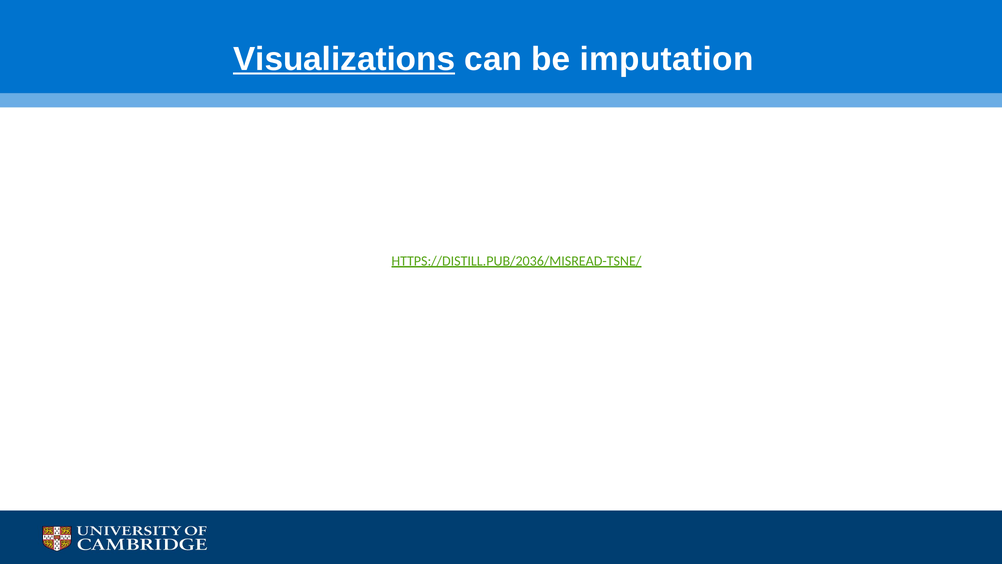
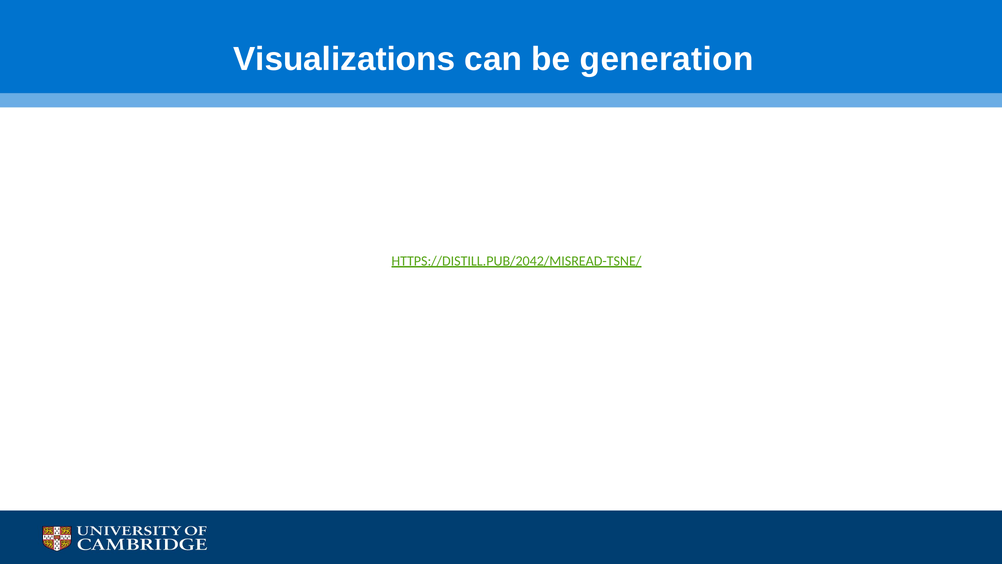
Visualizations underline: present -> none
imputation: imputation -> generation
HTTPS://DISTILL.PUB/2036/MISREAD-TSNE/: HTTPS://DISTILL.PUB/2036/MISREAD-TSNE/ -> HTTPS://DISTILL.PUB/2042/MISREAD-TSNE/
